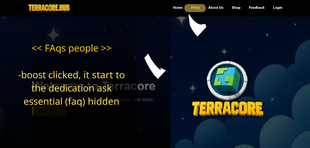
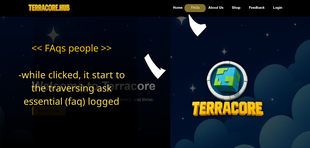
boost: boost -> while
dedication: dedication -> traversing
hidden: hidden -> logged
